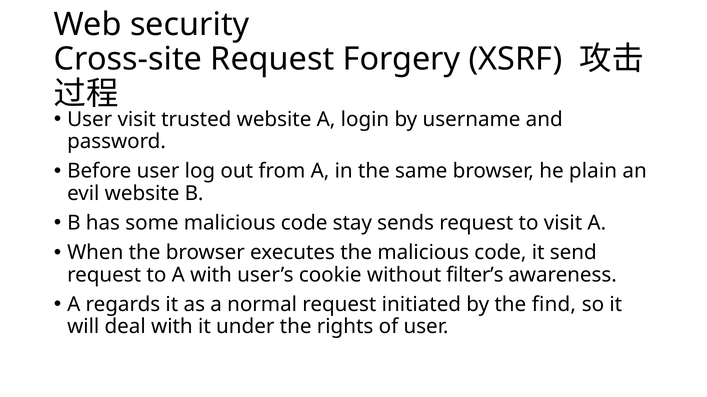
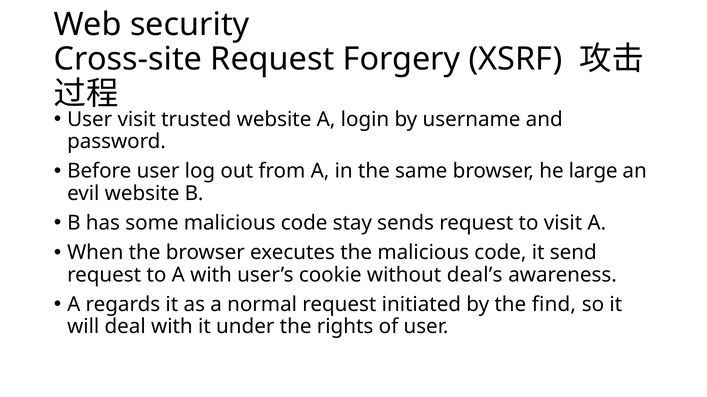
plain: plain -> large
filter’s: filter’s -> deal’s
